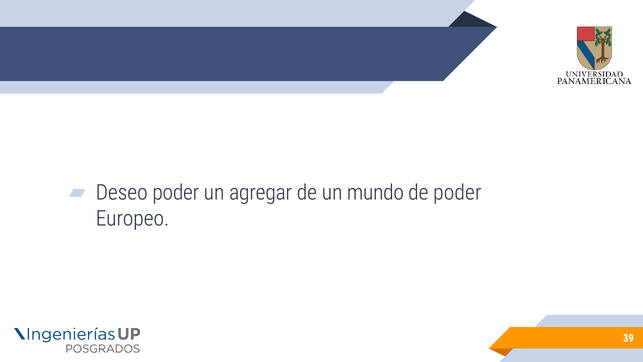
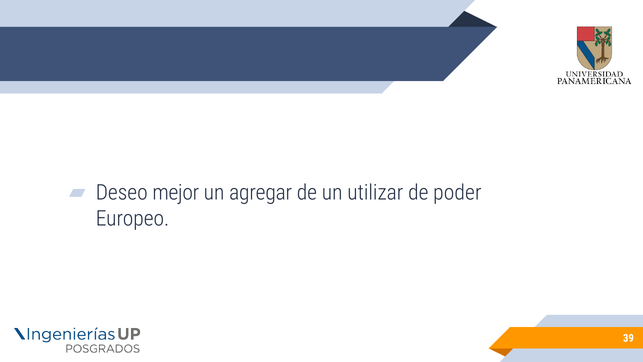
Deseo poder: poder -> mejor
mundo: mundo -> utilizar
